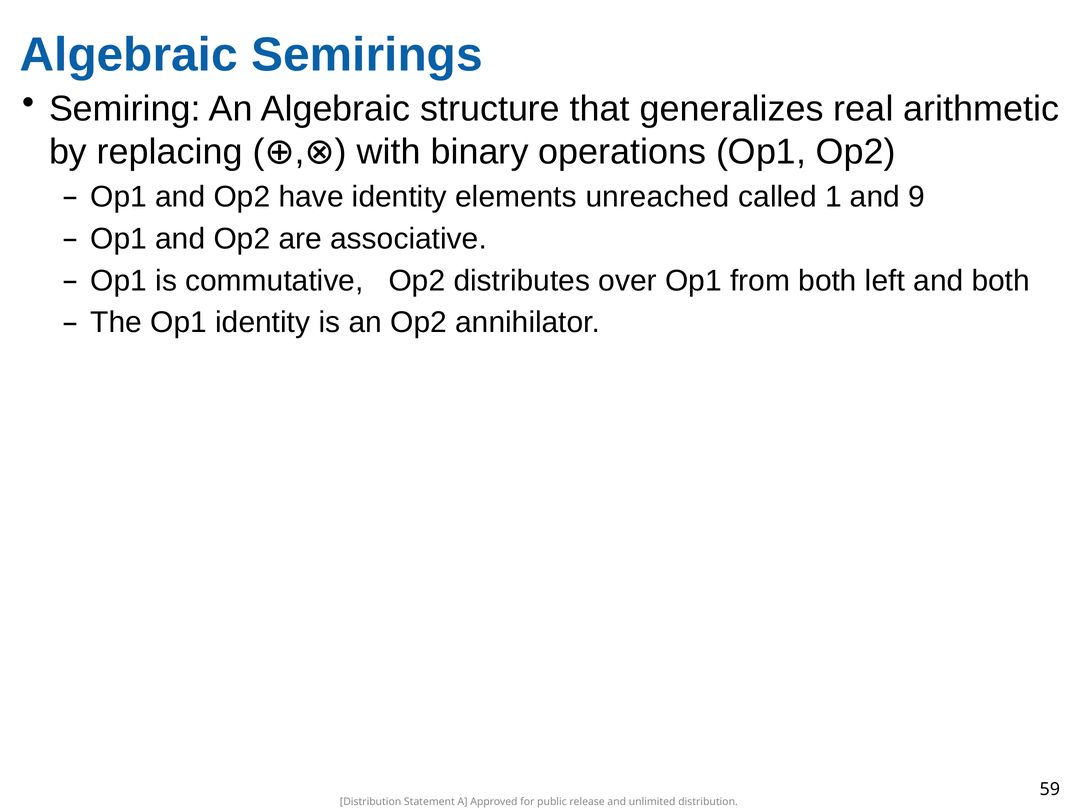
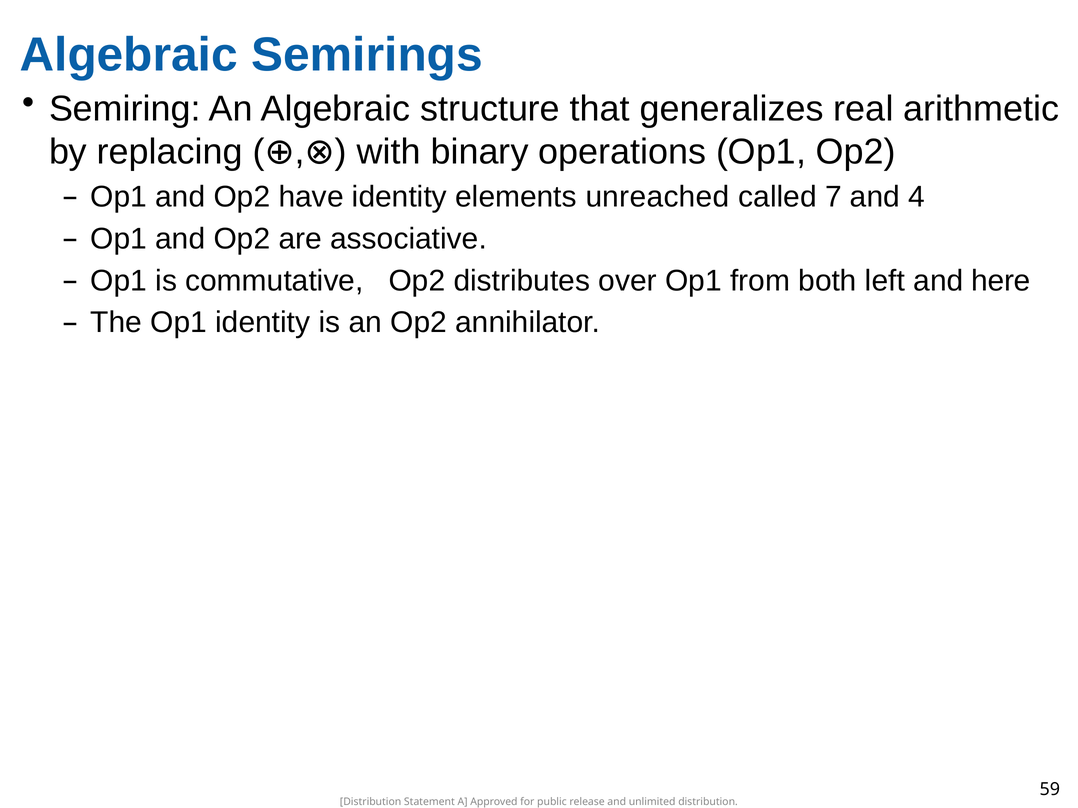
1: 1 -> 7
9: 9 -> 4
and both: both -> here
